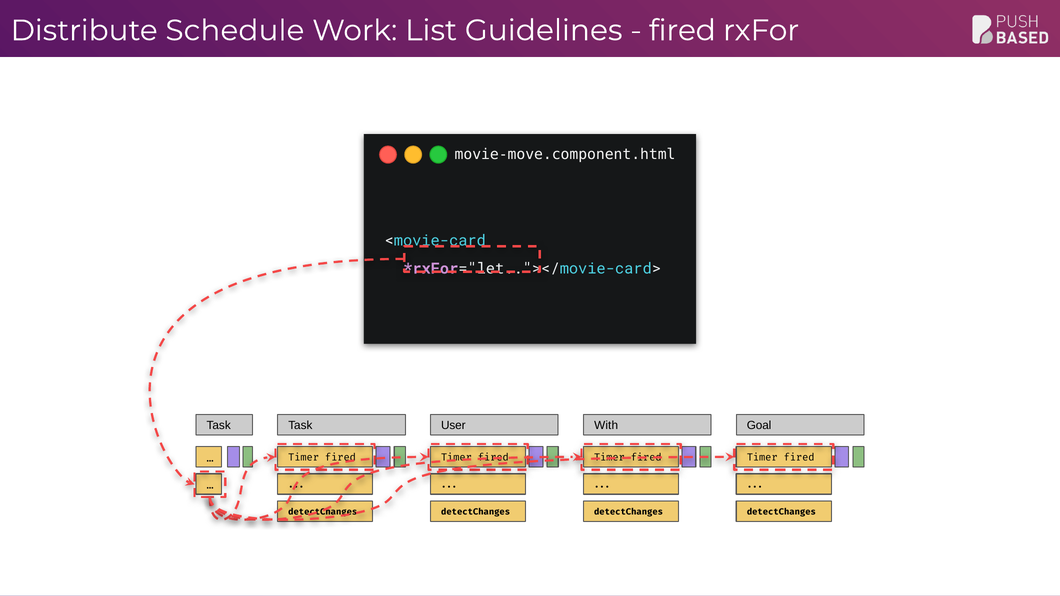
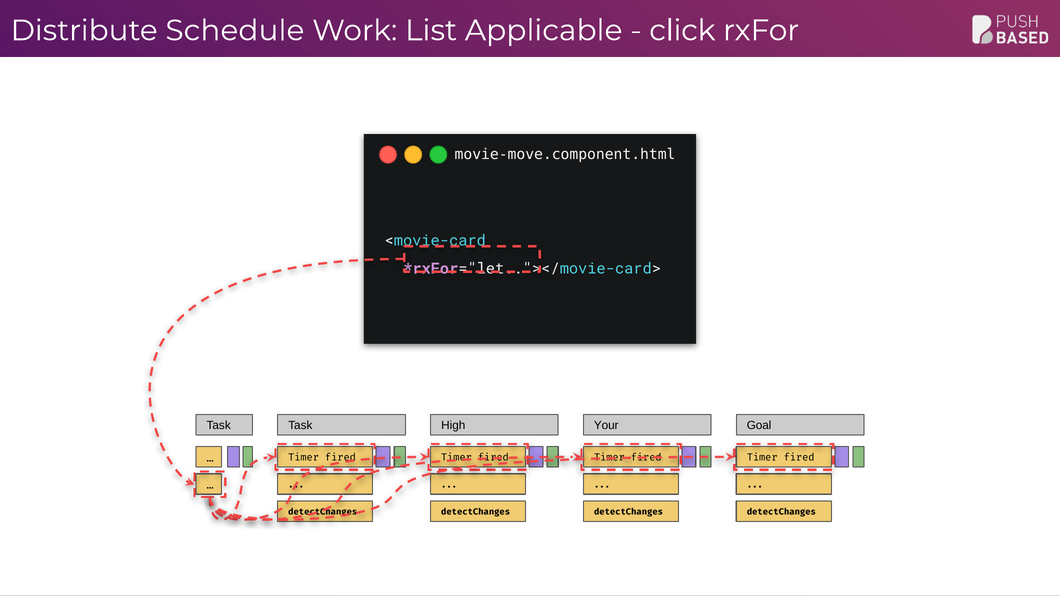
Guidelines: Guidelines -> Applicable
fired at (682, 30): fired -> click
User: User -> High
With: With -> Your
